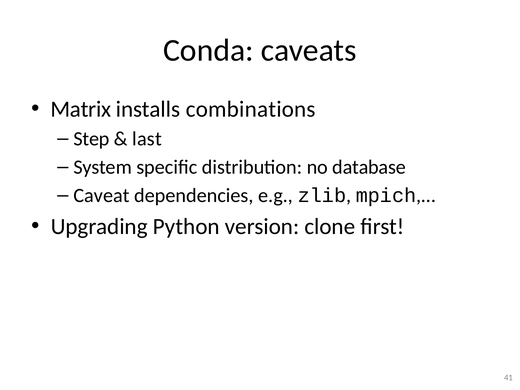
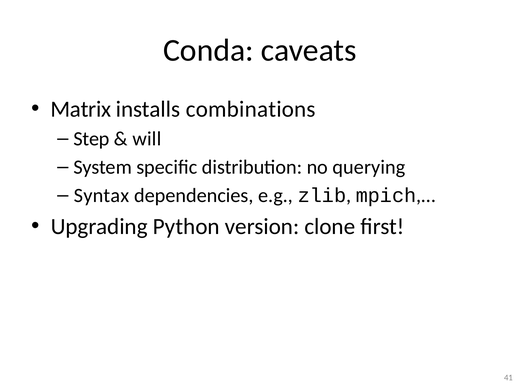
last: last -> will
database: database -> querying
Caveat: Caveat -> Syntax
